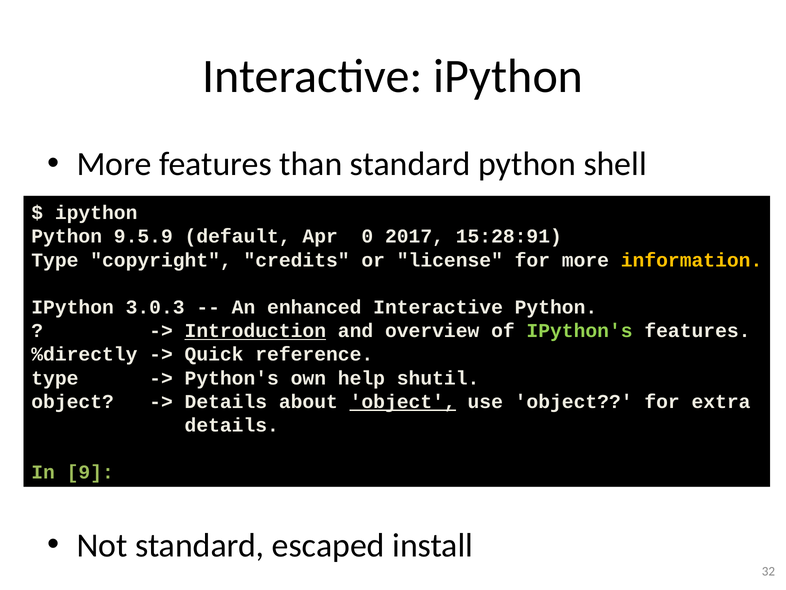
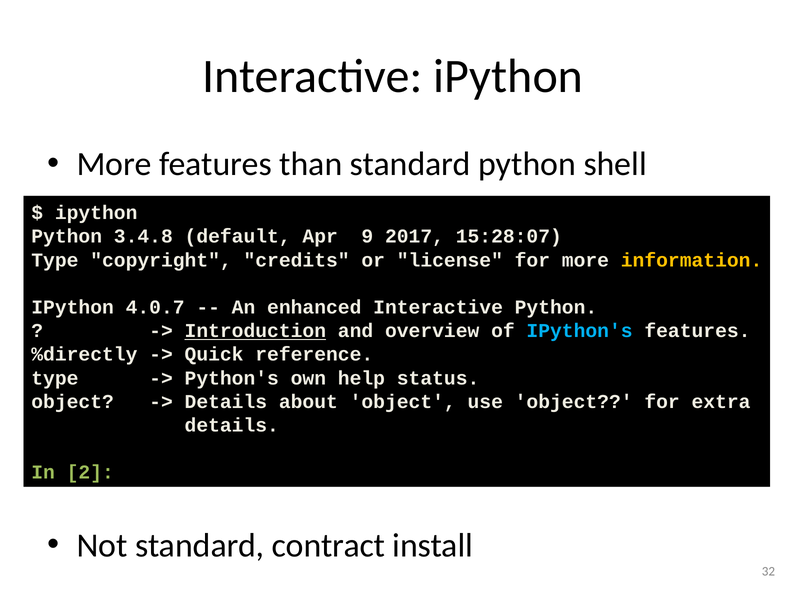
9.5.9: 9.5.9 -> 3.4.8
0: 0 -> 9
15:28:91: 15:28:91 -> 15:28:07
3.0.3: 3.0.3 -> 4.0.7
IPython's colour: light green -> light blue
shutil: shutil -> status
object at (403, 401) underline: present -> none
9: 9 -> 2
escaped: escaped -> contract
